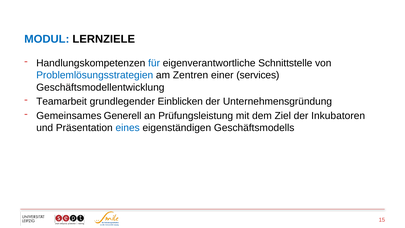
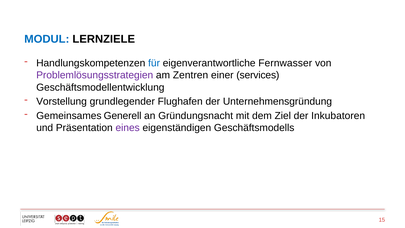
Schnittstelle: Schnittstelle -> Fernwasser
Problemlösungsstrategien colour: blue -> purple
Teamarbeit: Teamarbeit -> Vorstellung
Einblicken: Einblicken -> Flughafen
Prüfungsleistung: Prüfungsleistung -> Gründungsnacht
eines colour: blue -> purple
